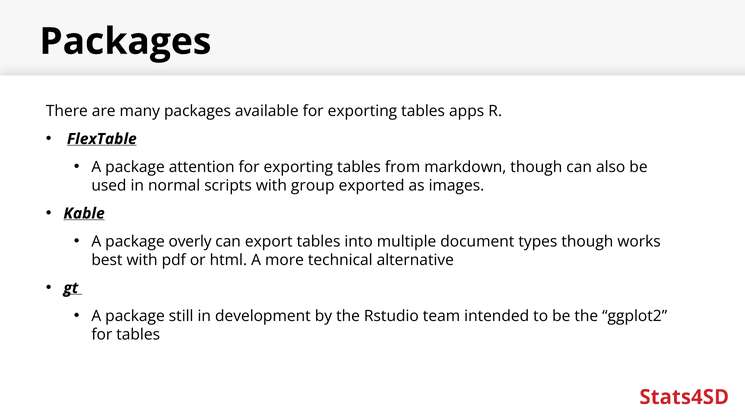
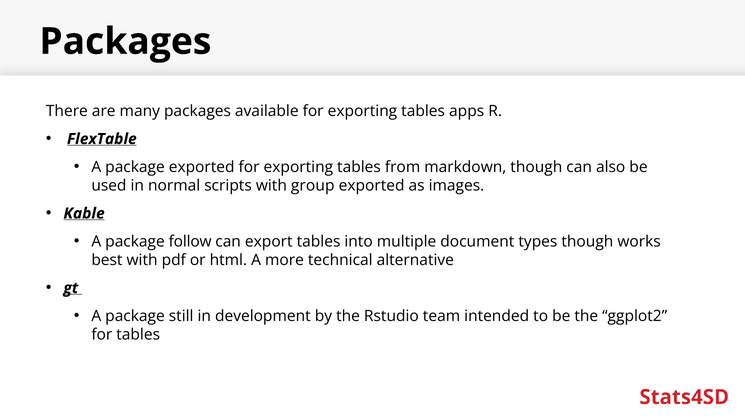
package attention: attention -> exported
overly: overly -> follow
